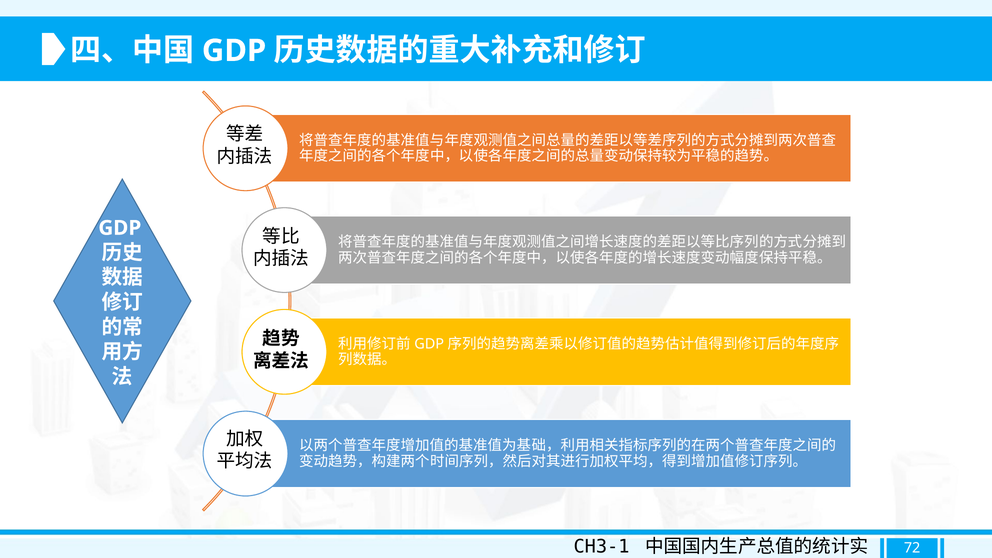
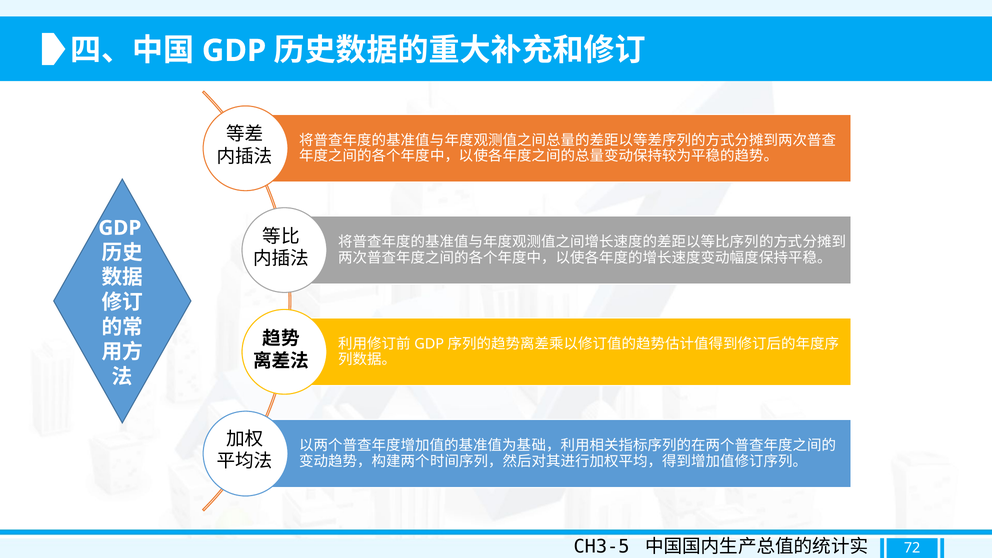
CH3-1: CH3-1 -> CH3-5
